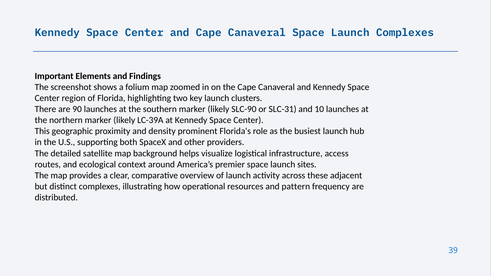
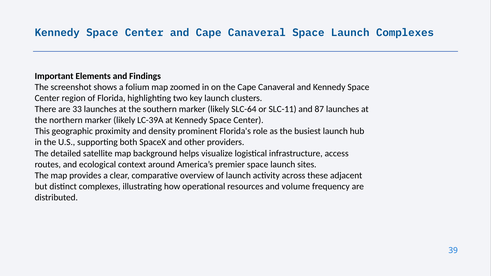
90: 90 -> 33
SLC-90: SLC-90 -> SLC-64
SLC-31: SLC-31 -> SLC-11
10: 10 -> 87
pattern: pattern -> volume
